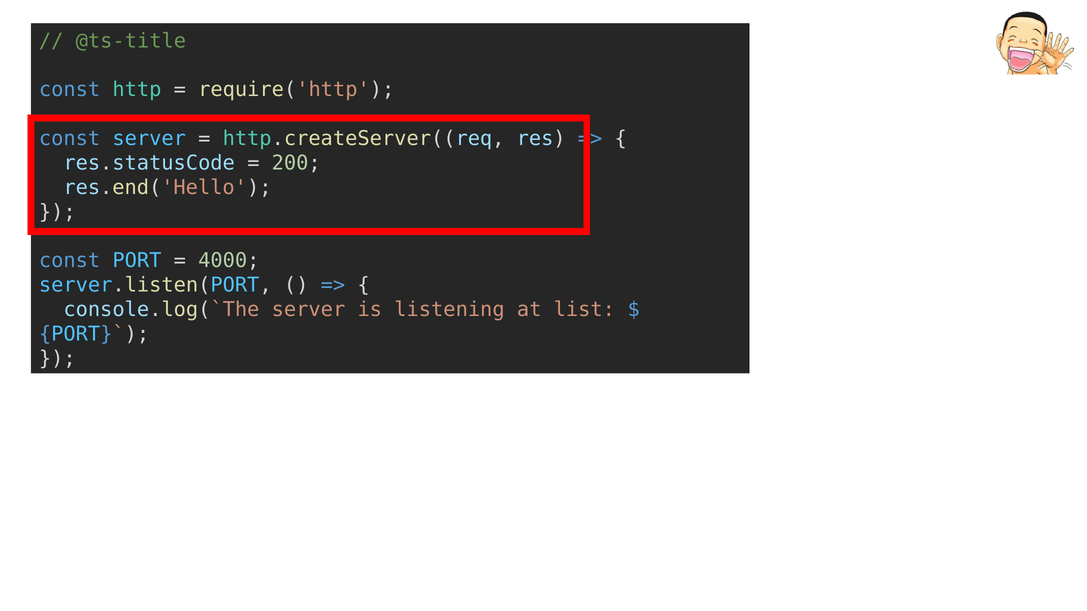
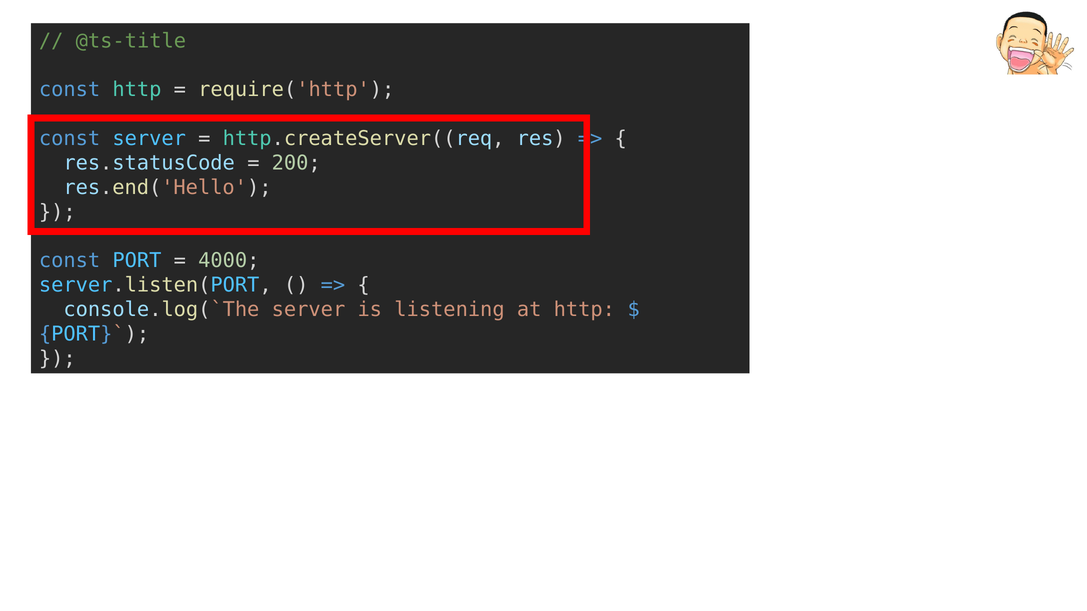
at list: list -> http
